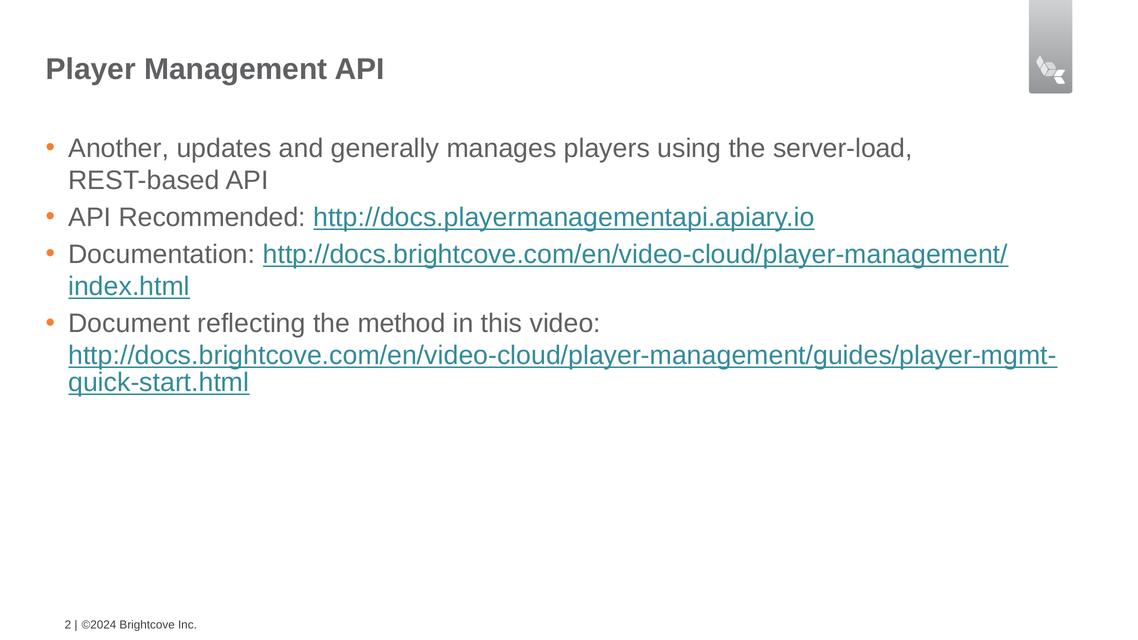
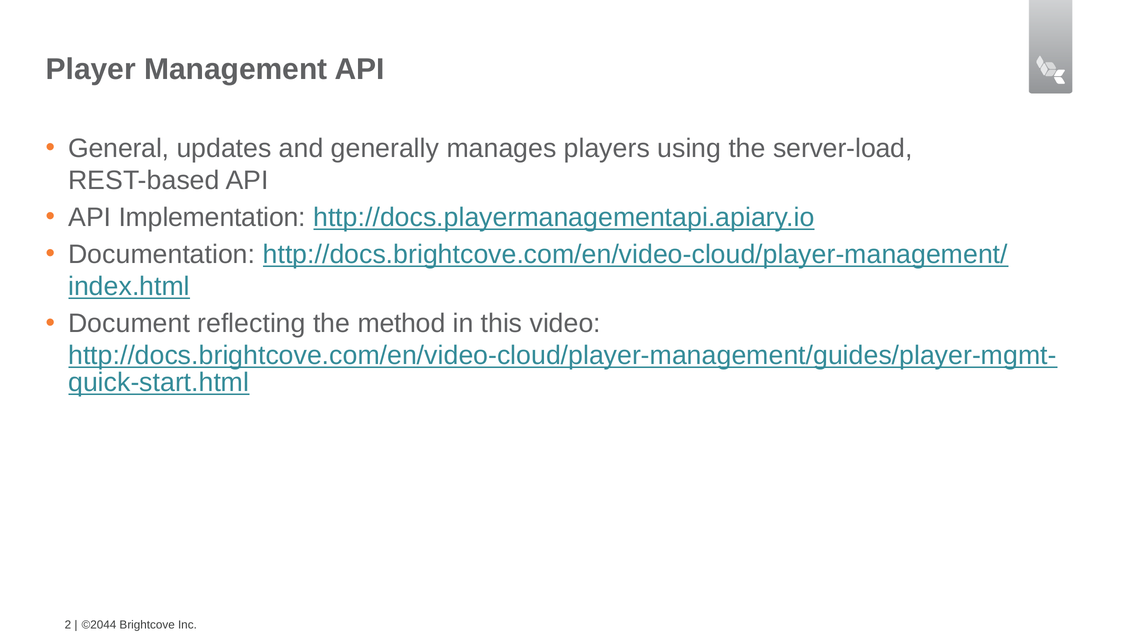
Another: Another -> General
Recommended: Recommended -> Implementation
©2024: ©2024 -> ©2044
